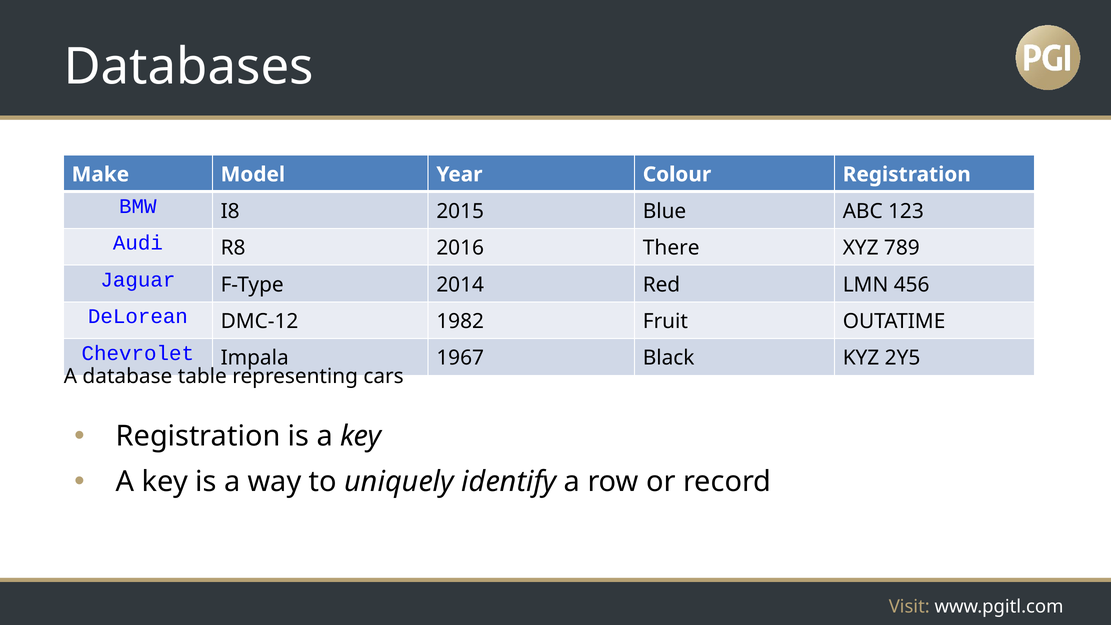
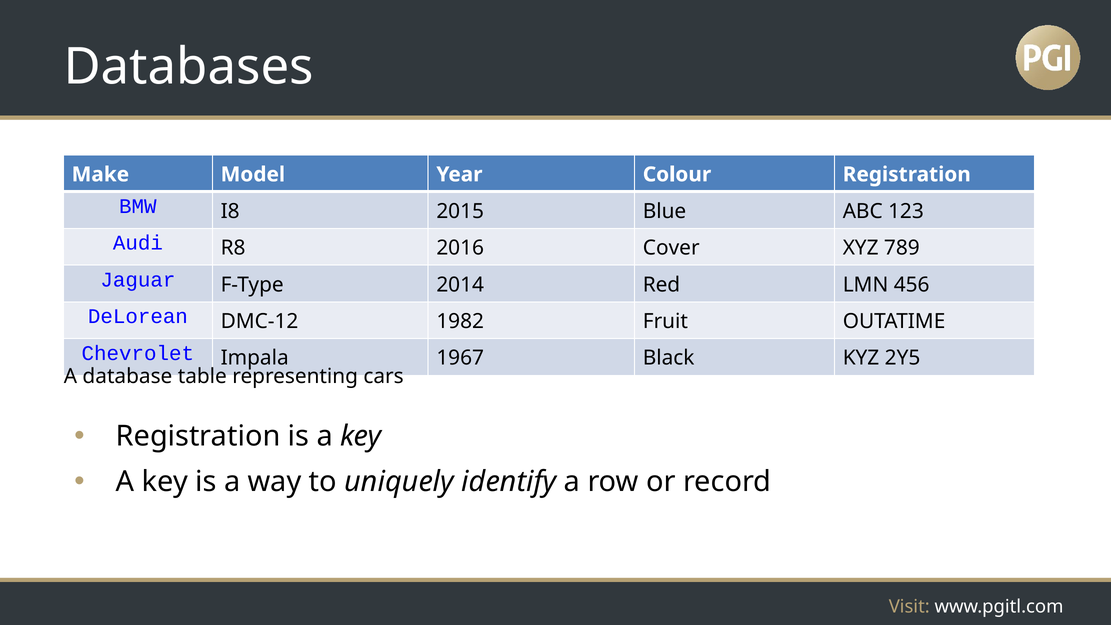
There: There -> Cover
